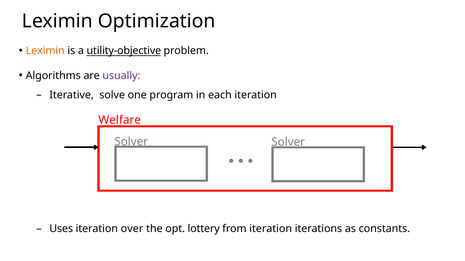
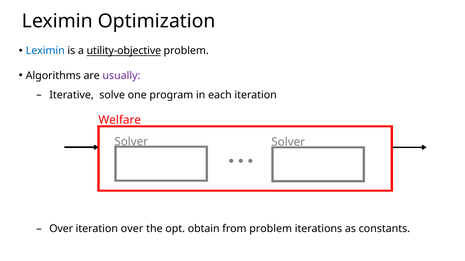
Leximin at (45, 51) colour: orange -> blue
Uses at (61, 229): Uses -> Over
lottery: lottery -> obtain
from iteration: iteration -> problem
